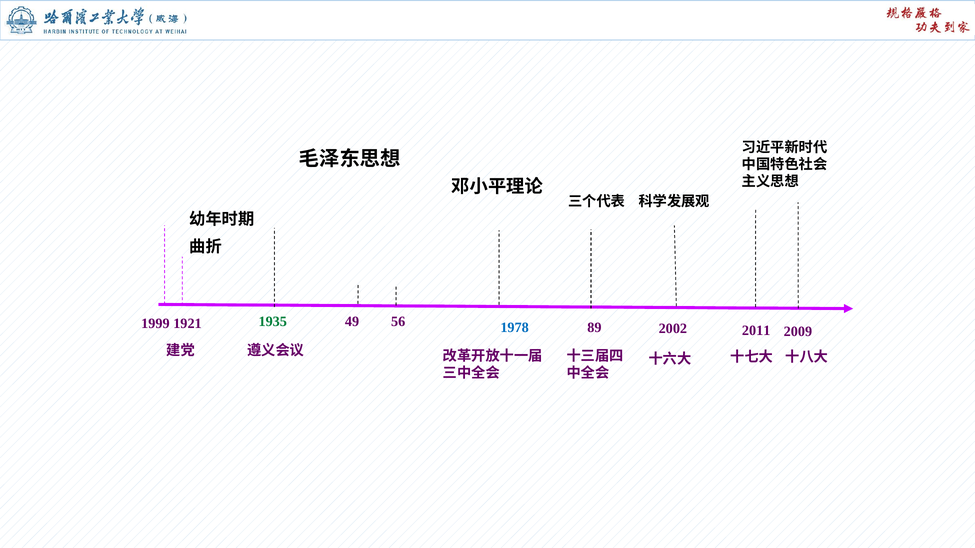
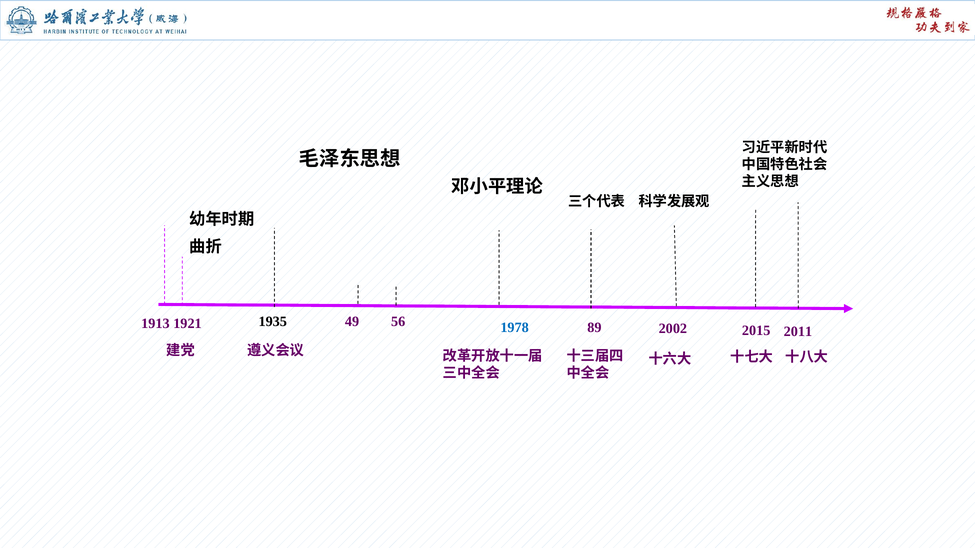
1999: 1999 -> 1913
1935 colour: green -> black
2011: 2011 -> 2015
2009: 2009 -> 2011
